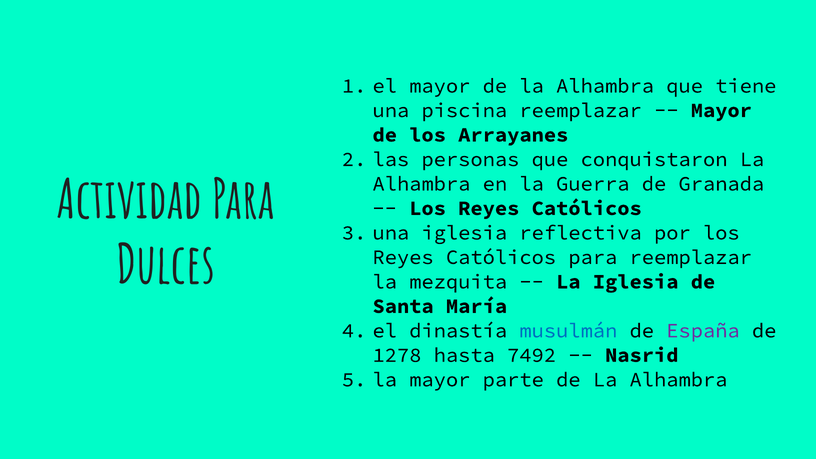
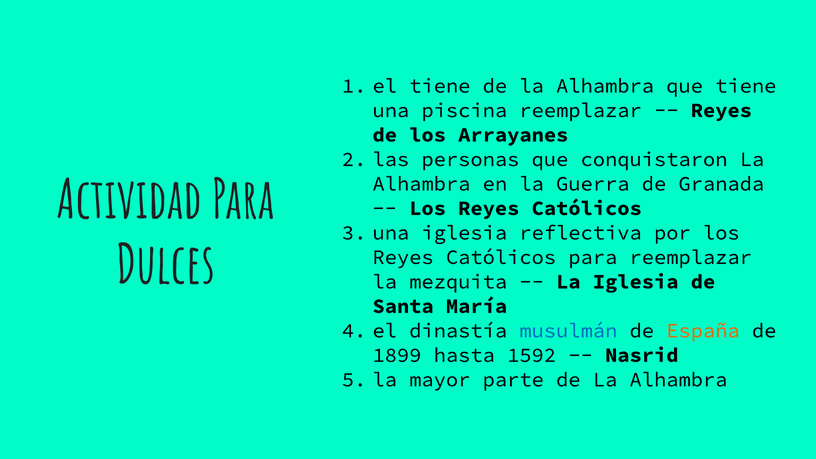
el mayor: mayor -> tiene
Mayor at (721, 110): Mayor -> Reyes
España colour: purple -> orange
1278: 1278 -> 1899
7492: 7492 -> 1592
